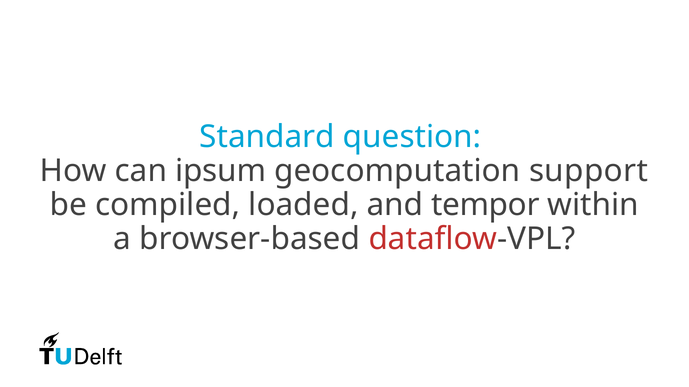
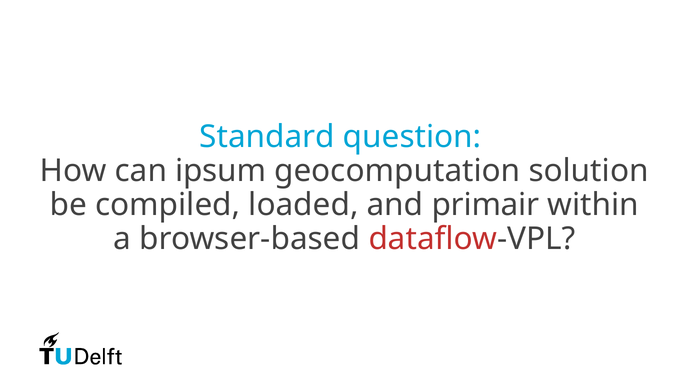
support: support -> solution
tempor: tempor -> primair
